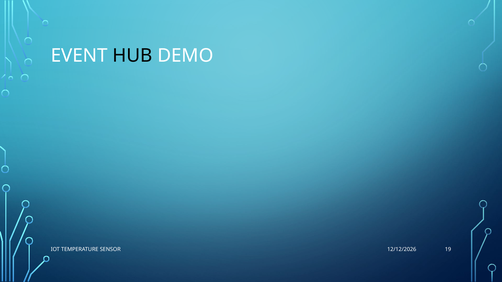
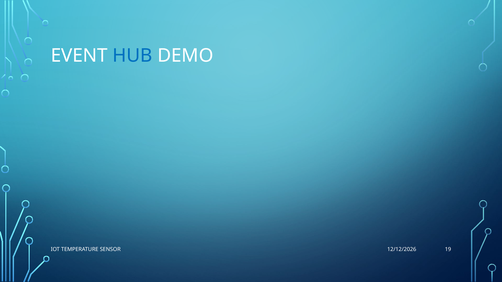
HUB colour: black -> blue
